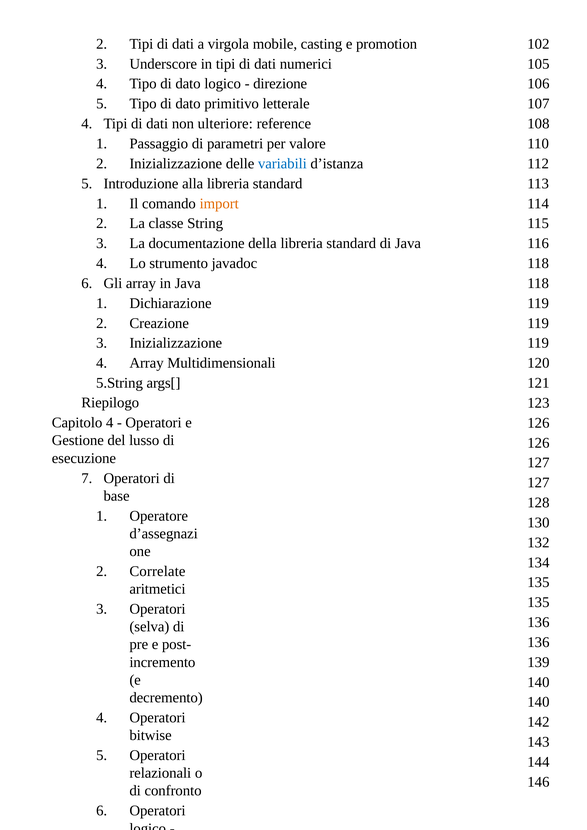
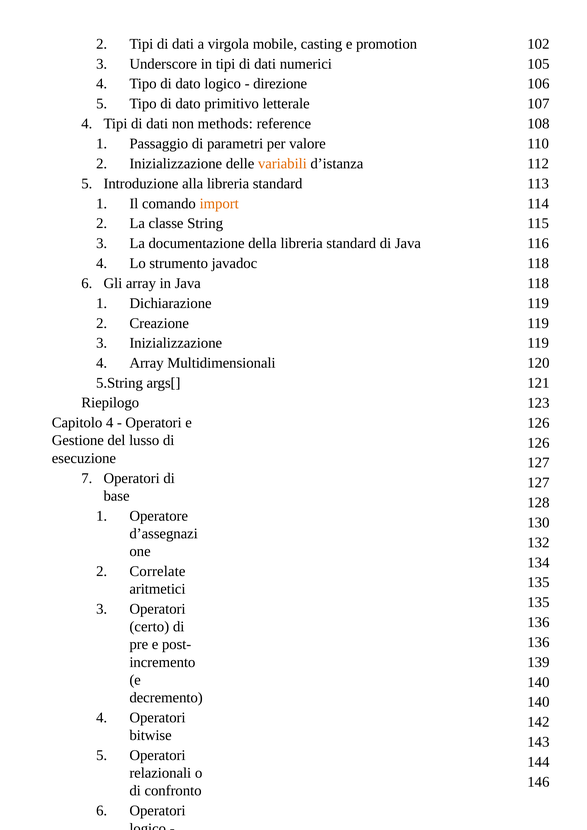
ulteriore: ulteriore -> methods
variabili colour: blue -> orange
selva: selva -> certo
